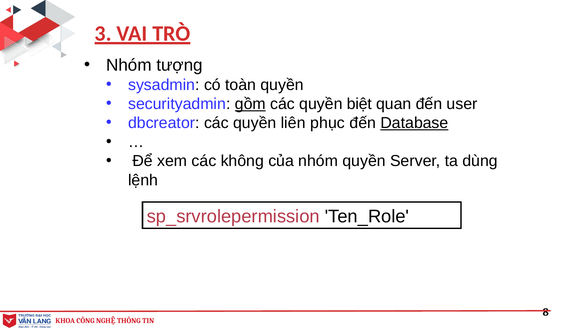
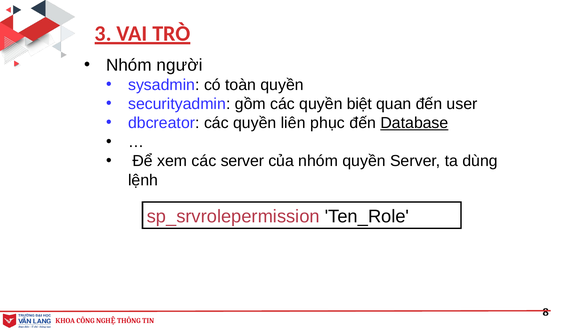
tượng: tượng -> người
gồm underline: present -> none
các không: không -> server
